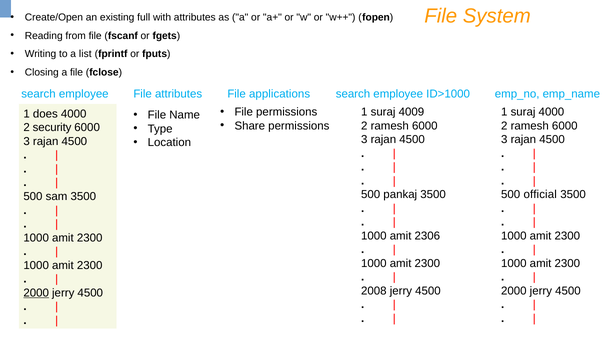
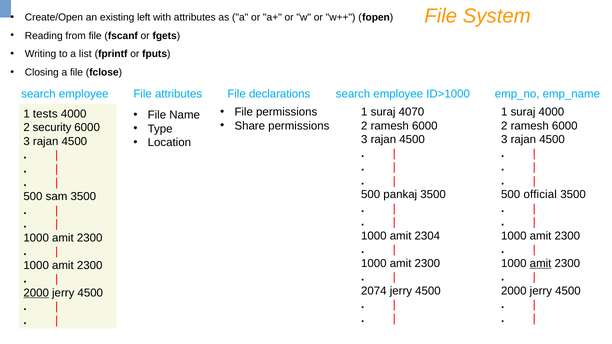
full: full -> left
applications: applications -> declarations
4009: 4009 -> 4070
does: does -> tests
2306: 2306 -> 2304
amit at (541, 264) underline: none -> present
2008: 2008 -> 2074
